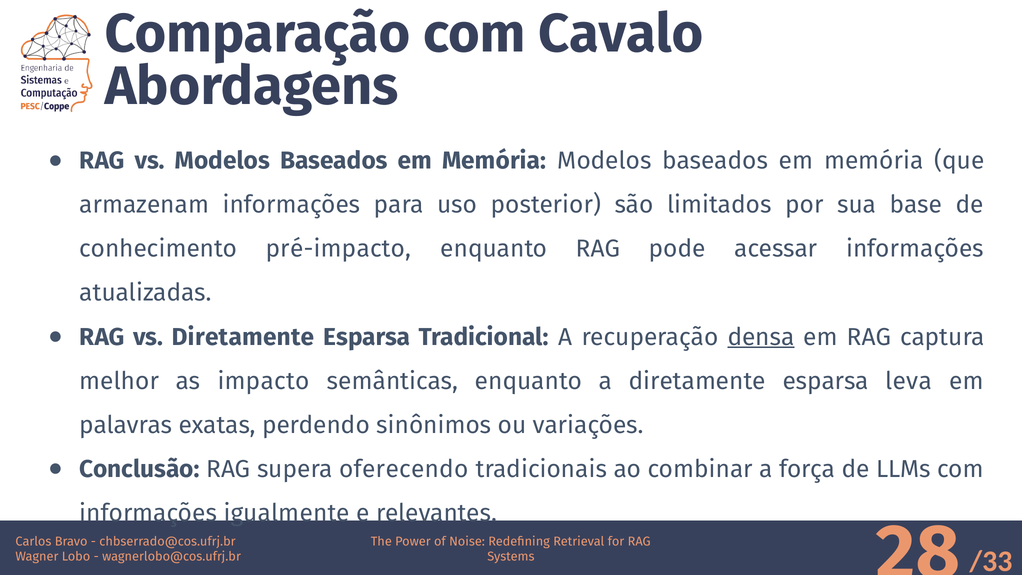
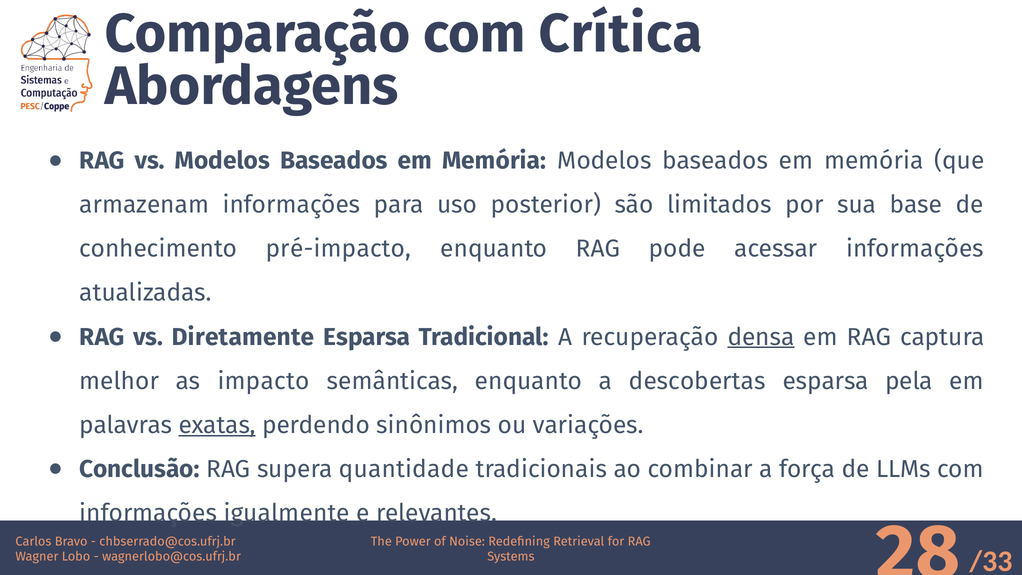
Cavalo: Cavalo -> Crítica
a diretamente: diretamente -> descobertas
leva: leva -> pela
exatas underline: none -> present
oferecendo: oferecendo -> quantidade
